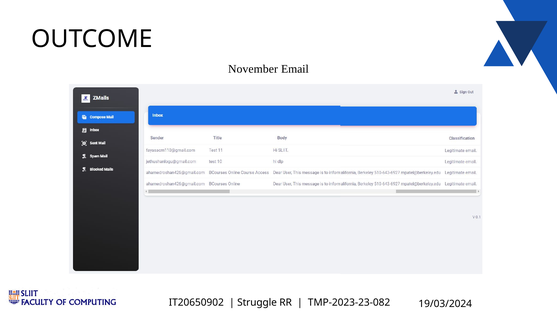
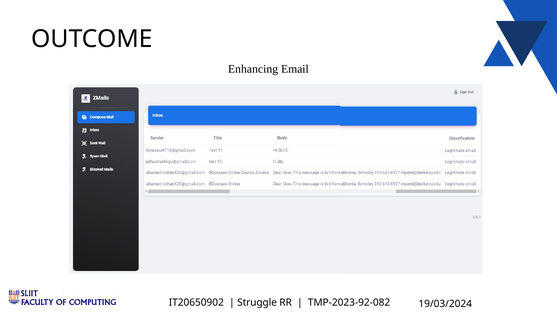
November: November -> Enhancing
TMP-2023-23-082: TMP-2023-23-082 -> TMP-2023-92-082
